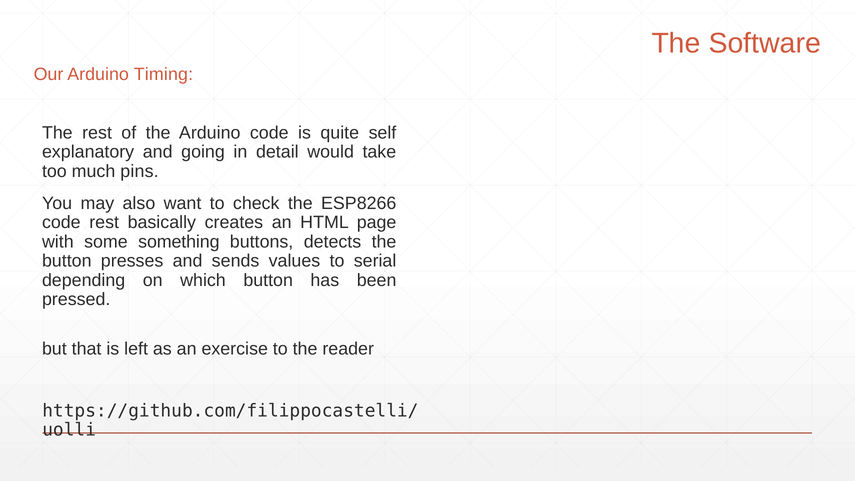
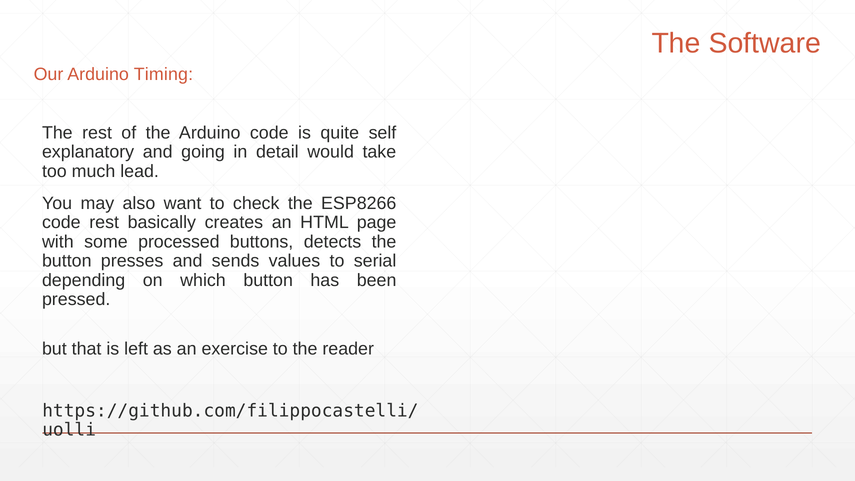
pins: pins -> lead
something: something -> processed
